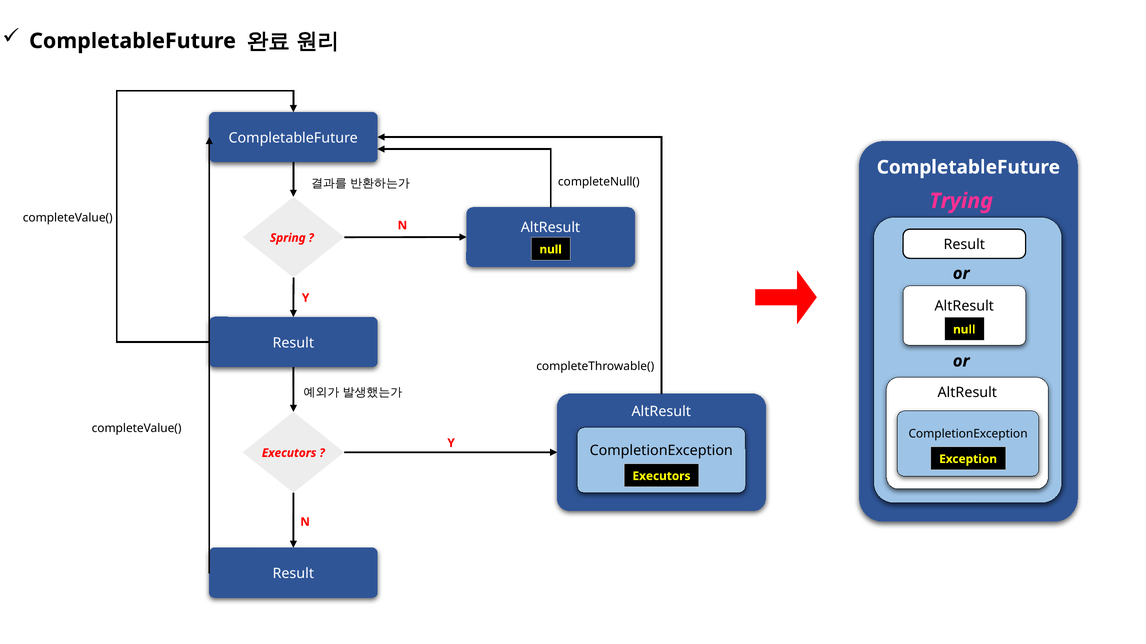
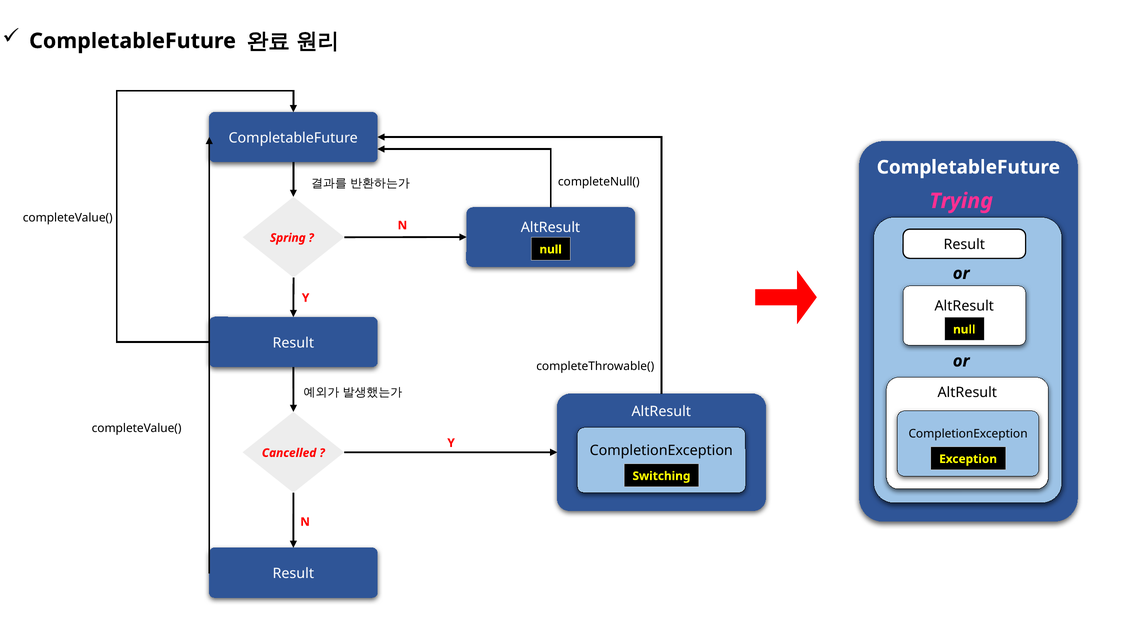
Executors at (289, 453): Executors -> Cancelled
Executors at (661, 477): Executors -> Switching
